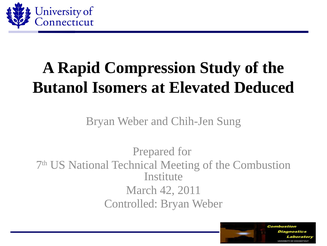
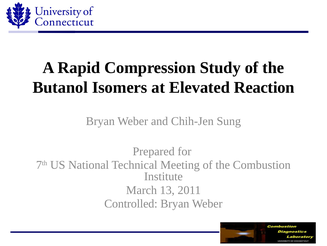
Deduced: Deduced -> Reaction
42: 42 -> 13
